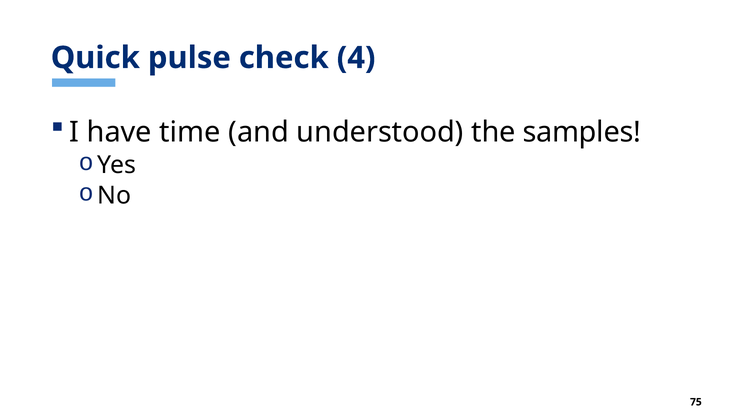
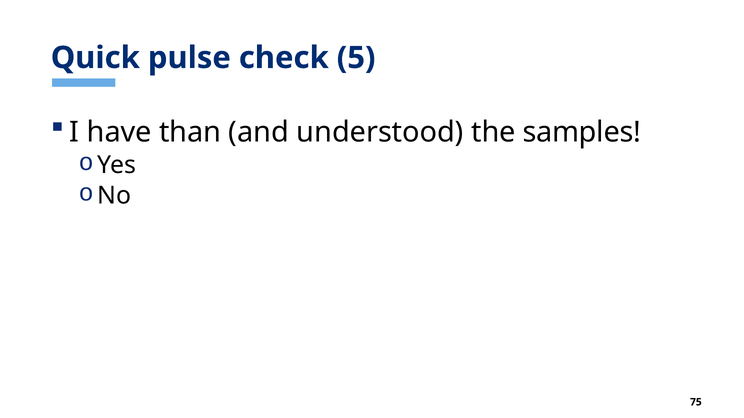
4: 4 -> 5
time: time -> than
